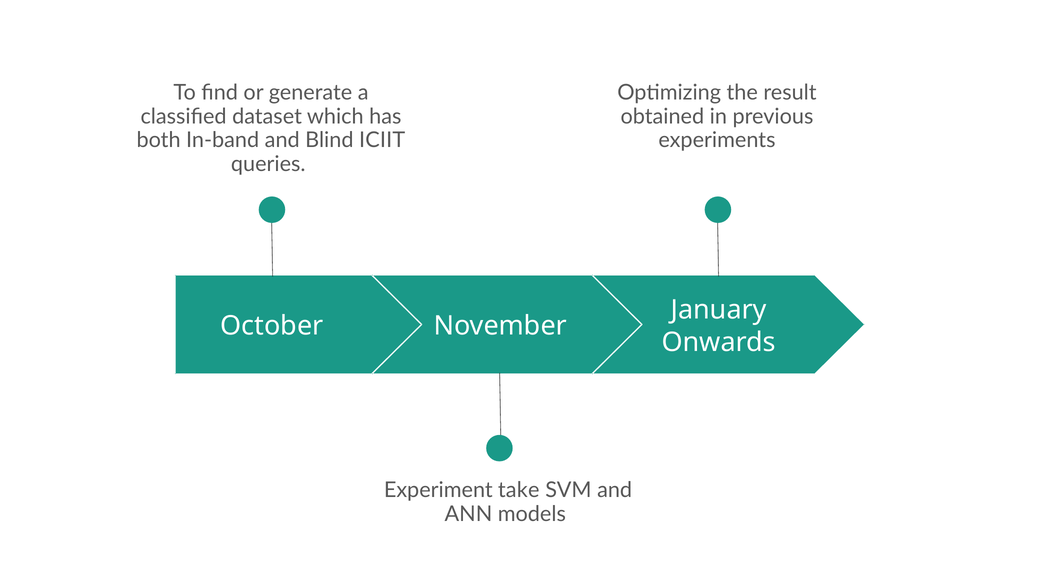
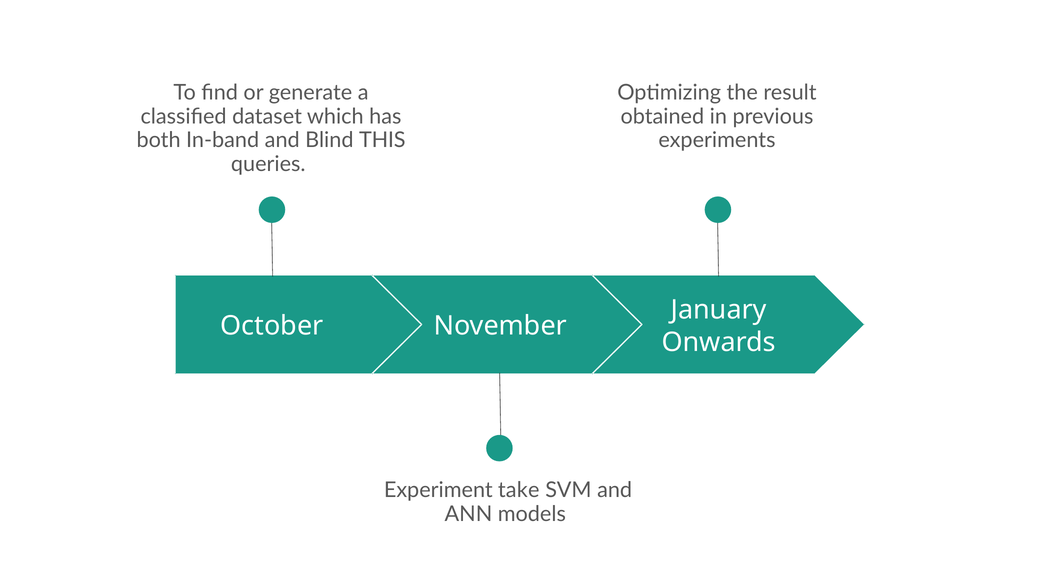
ICIIT: ICIIT -> THIS
